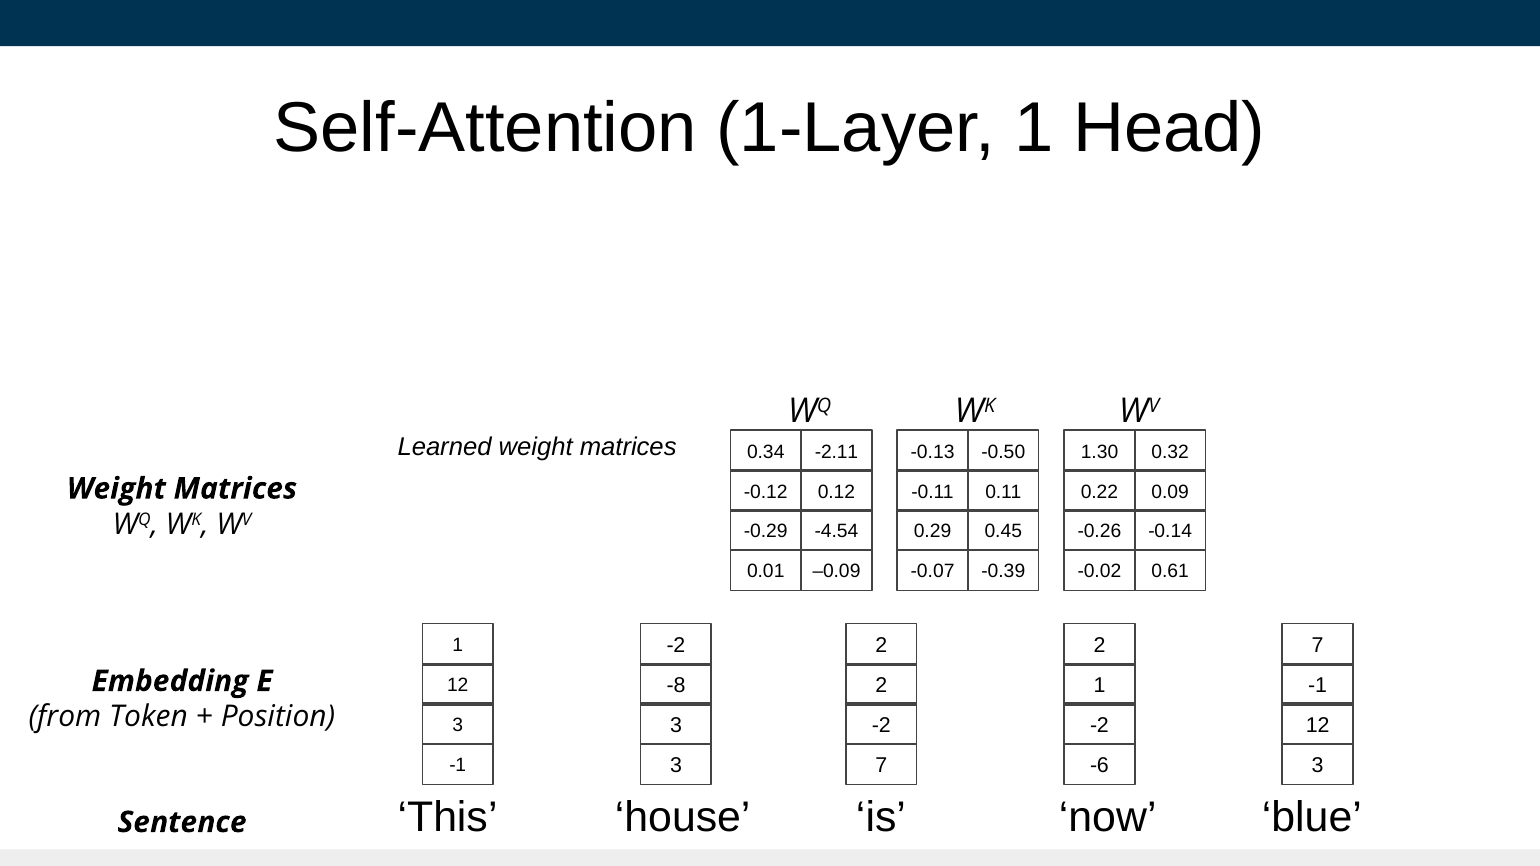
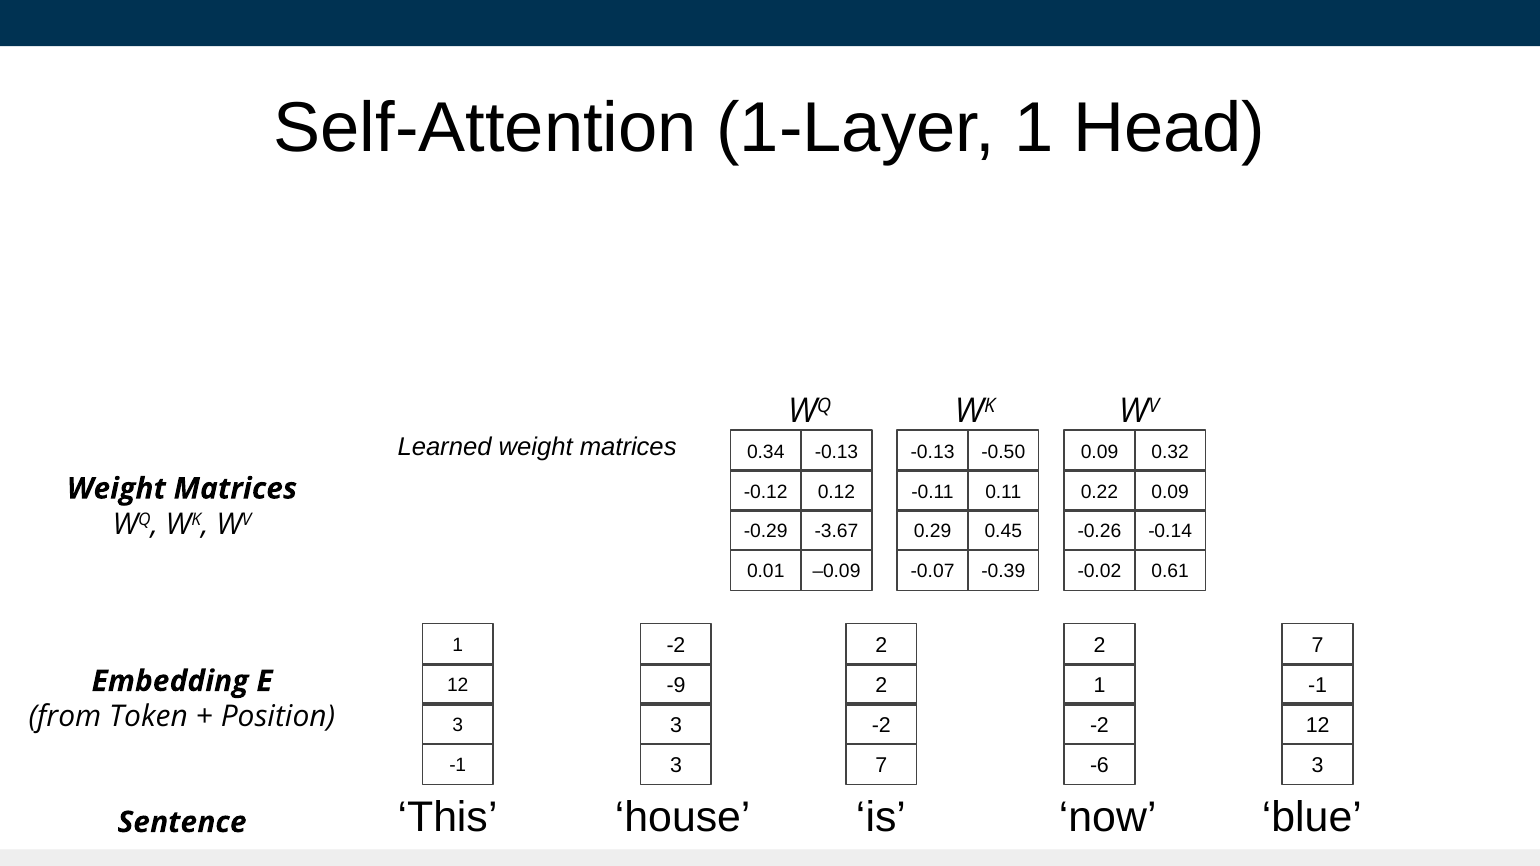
-2.11 at (836, 452): -2.11 -> -0.13
1.30 at (1100, 452): 1.30 -> 0.09
-4.54: -4.54 -> -3.67
-8: -8 -> -9
